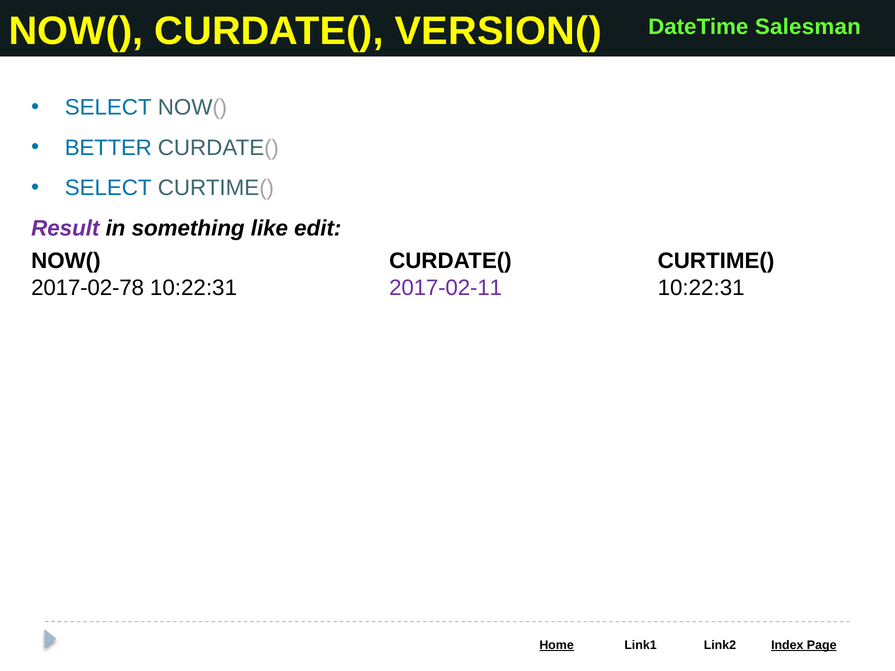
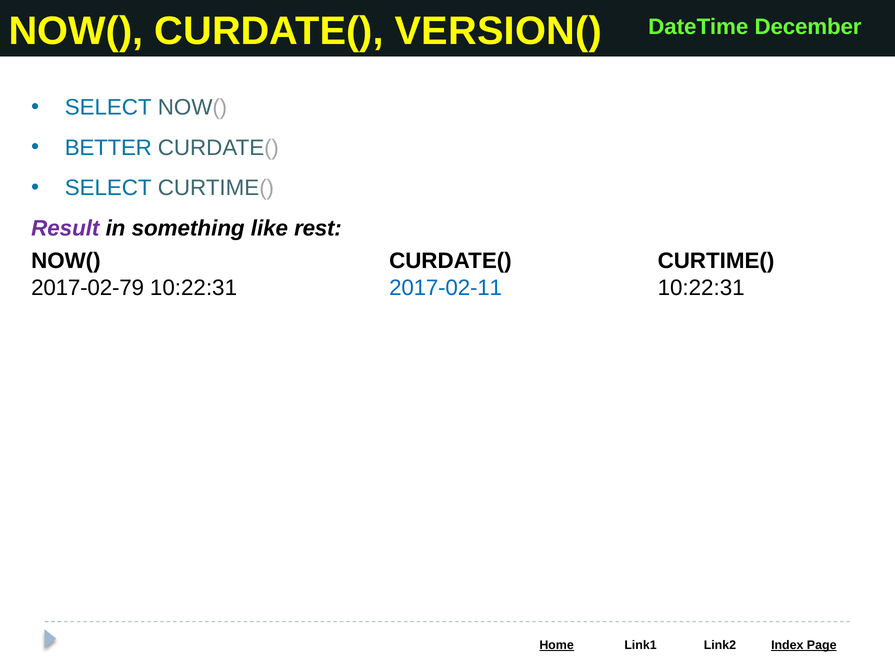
Salesman: Salesman -> December
edit: edit -> rest
2017-02-78: 2017-02-78 -> 2017-02-79
2017-02-11 colour: purple -> blue
